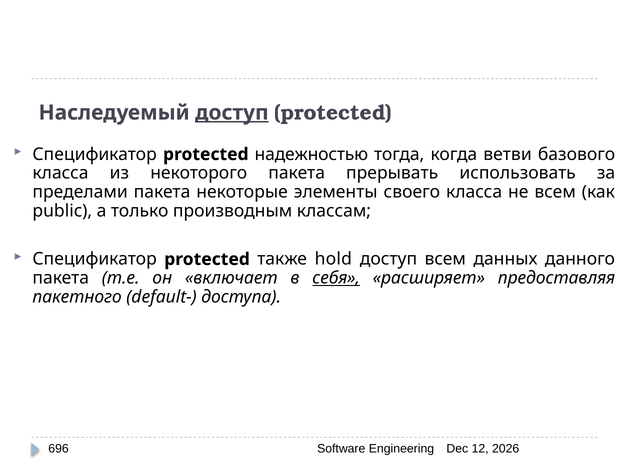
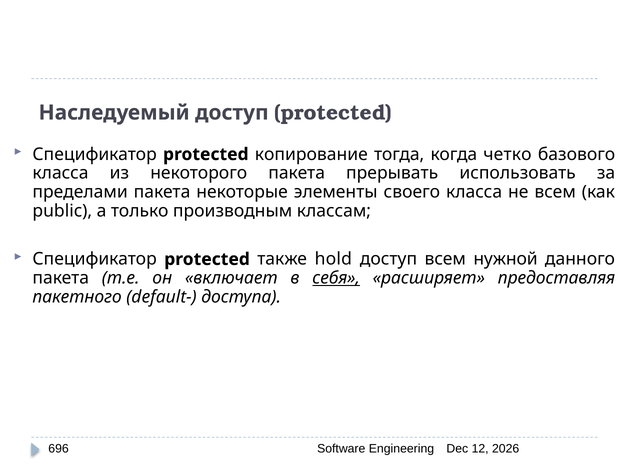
доступ at (232, 113) underline: present -> none
надежностью: надежностью -> копирование
ветви: ветви -> четко
данных: данных -> нужной
